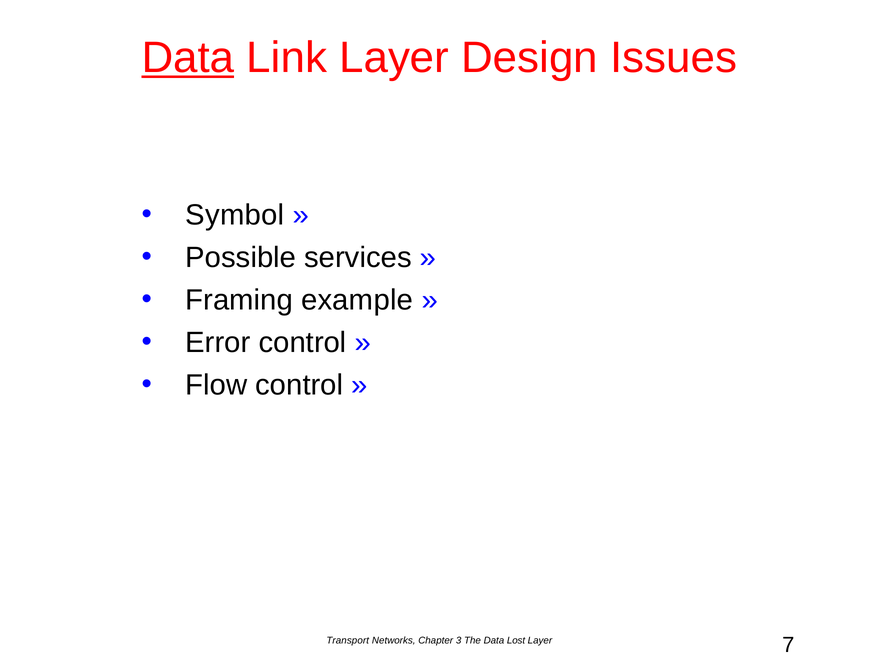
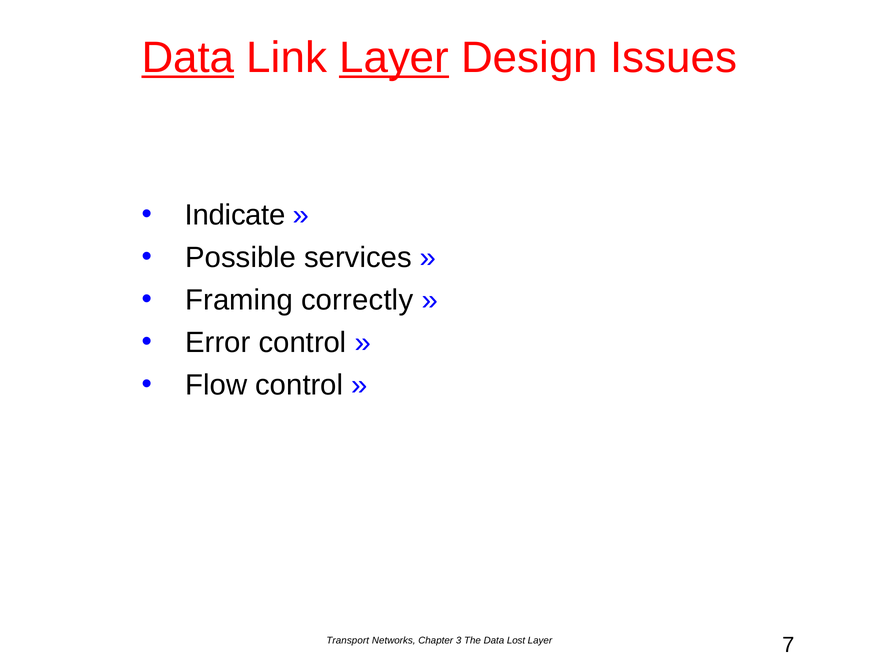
Layer at (394, 58) underline: none -> present
Symbol: Symbol -> Indicate
example: example -> correctly
